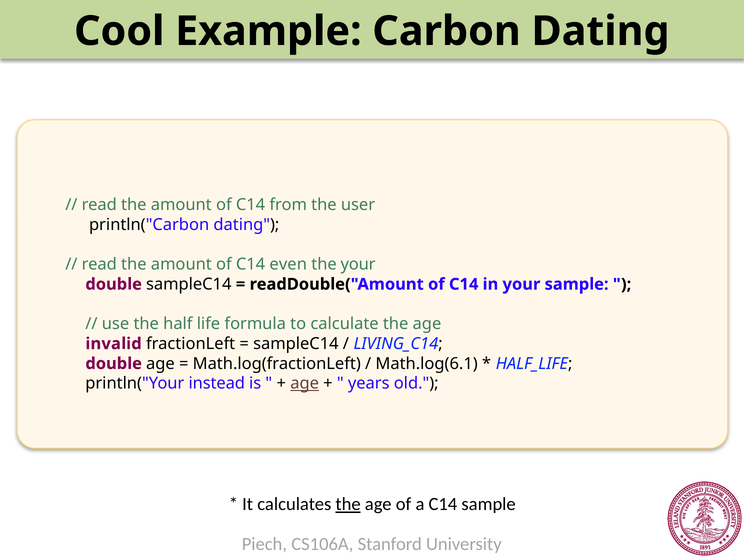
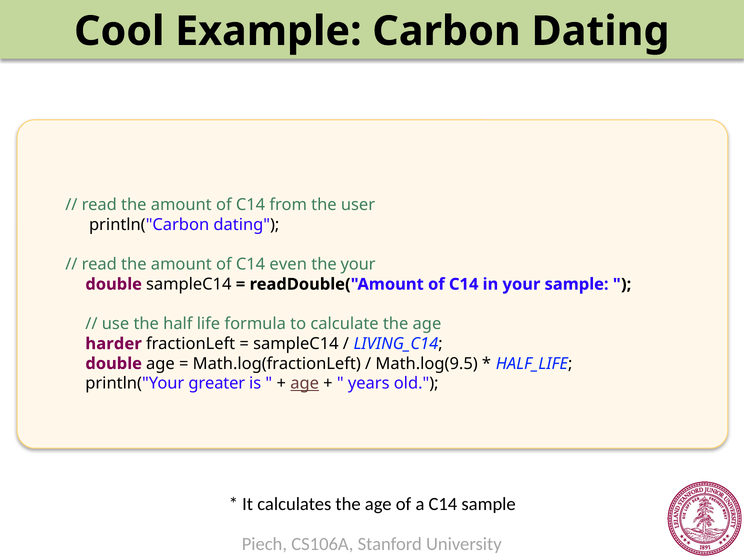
invalid: invalid -> harder
Math.log(6.1: Math.log(6.1 -> Math.log(9.5
instead: instead -> greater
the at (348, 504) underline: present -> none
